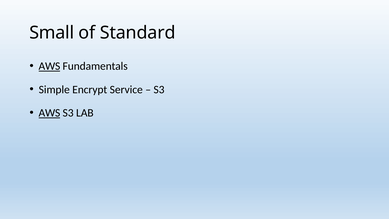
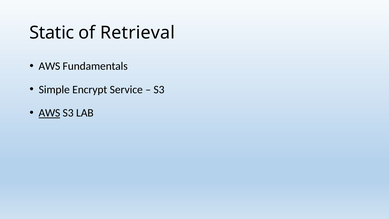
Small: Small -> Static
Standard: Standard -> Retrieval
AWS at (49, 66) underline: present -> none
